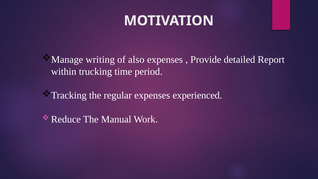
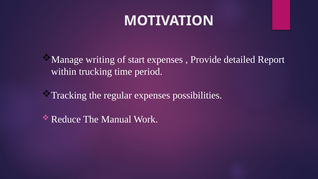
also: also -> start
experienced: experienced -> possibilities
